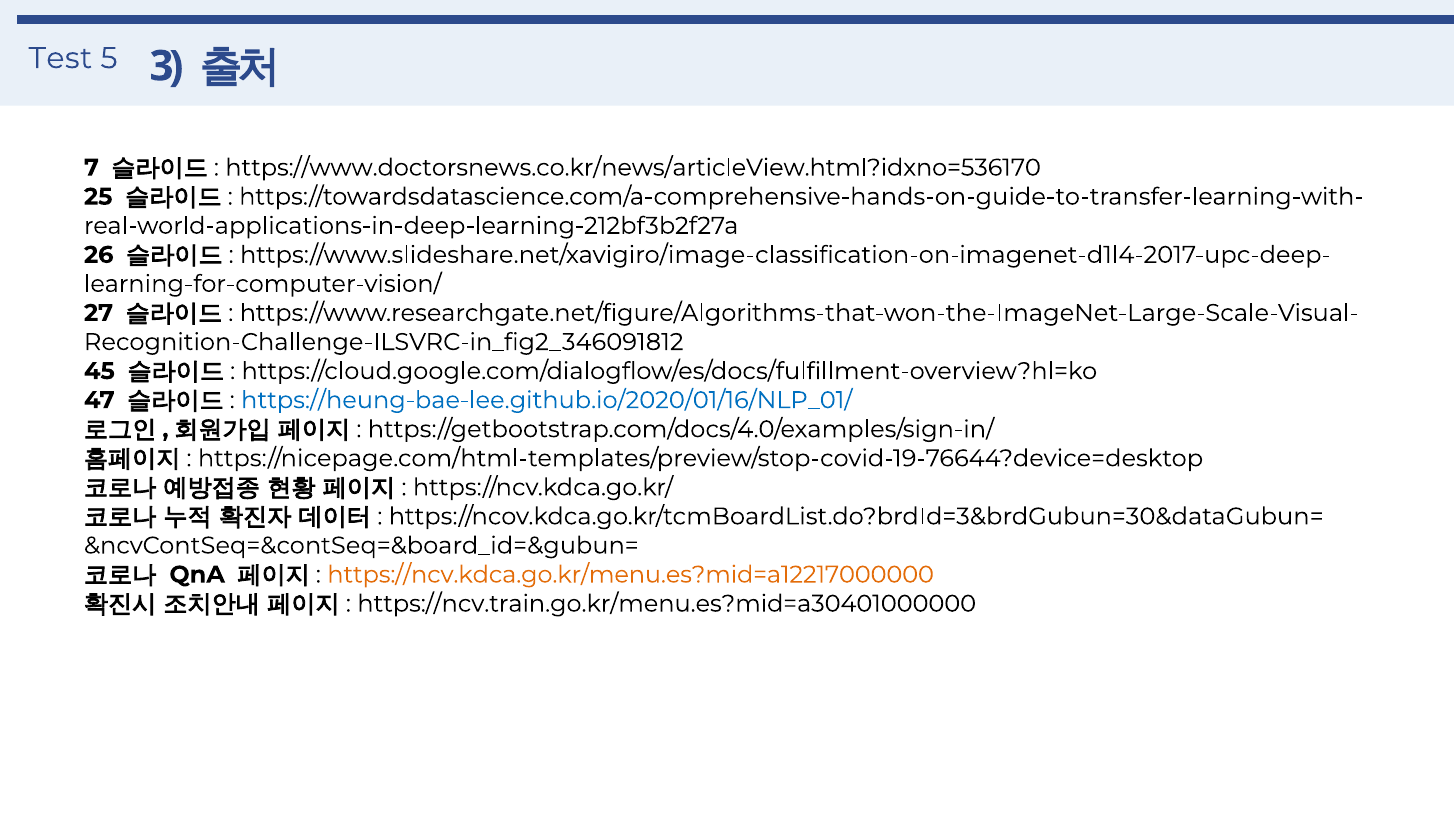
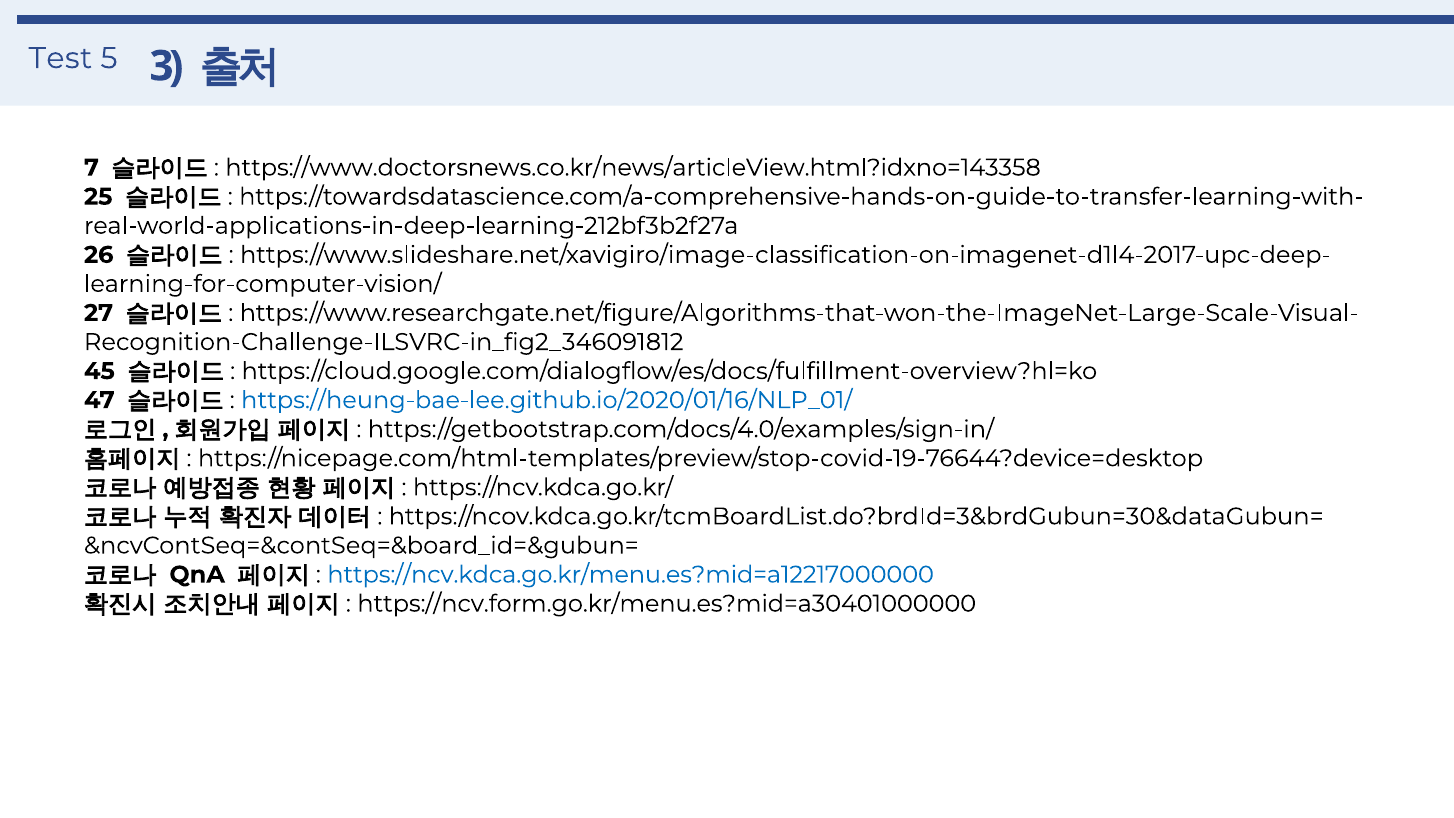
https://www.doctorsnews.co.kr/news/articleView.html?idxno=536170: https://www.doctorsnews.co.kr/news/articleView.html?idxno=536170 -> https://www.doctorsnews.co.kr/news/articleView.html?idxno=143358
https://ncv.kdca.go.kr/menu.es?mid=a12217000000 colour: orange -> blue
https://ncv.train.go.kr/menu.es?mid=a30401000000: https://ncv.train.go.kr/menu.es?mid=a30401000000 -> https://ncv.form.go.kr/menu.es?mid=a30401000000
